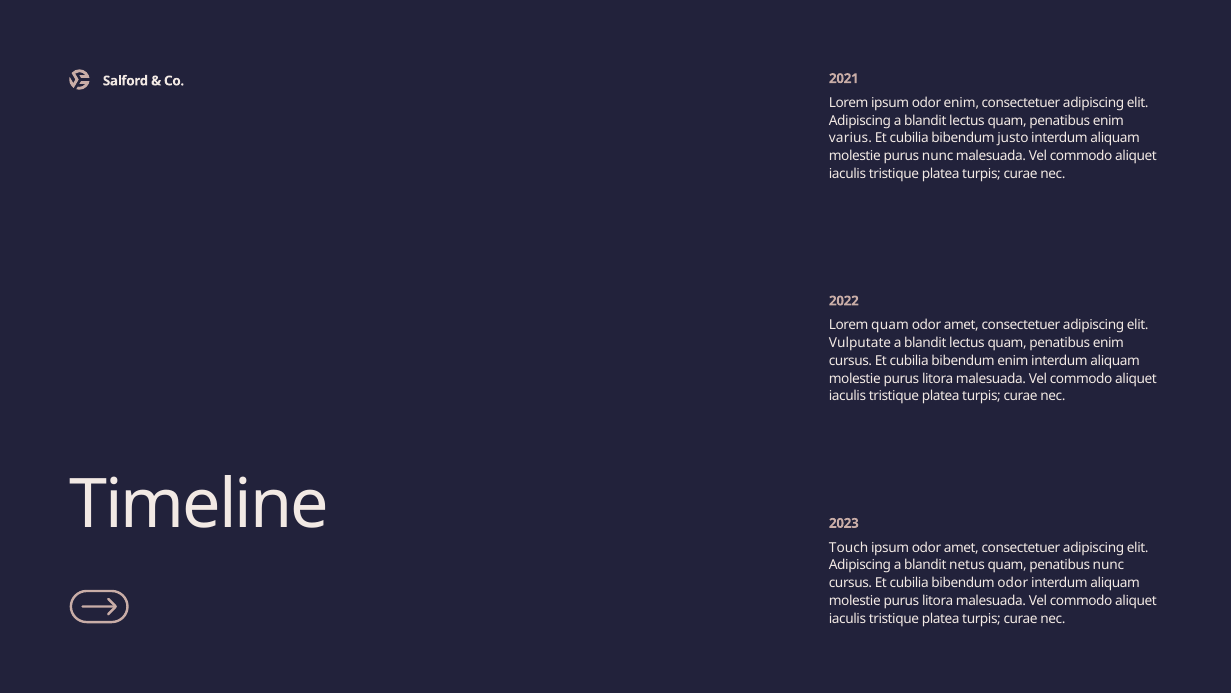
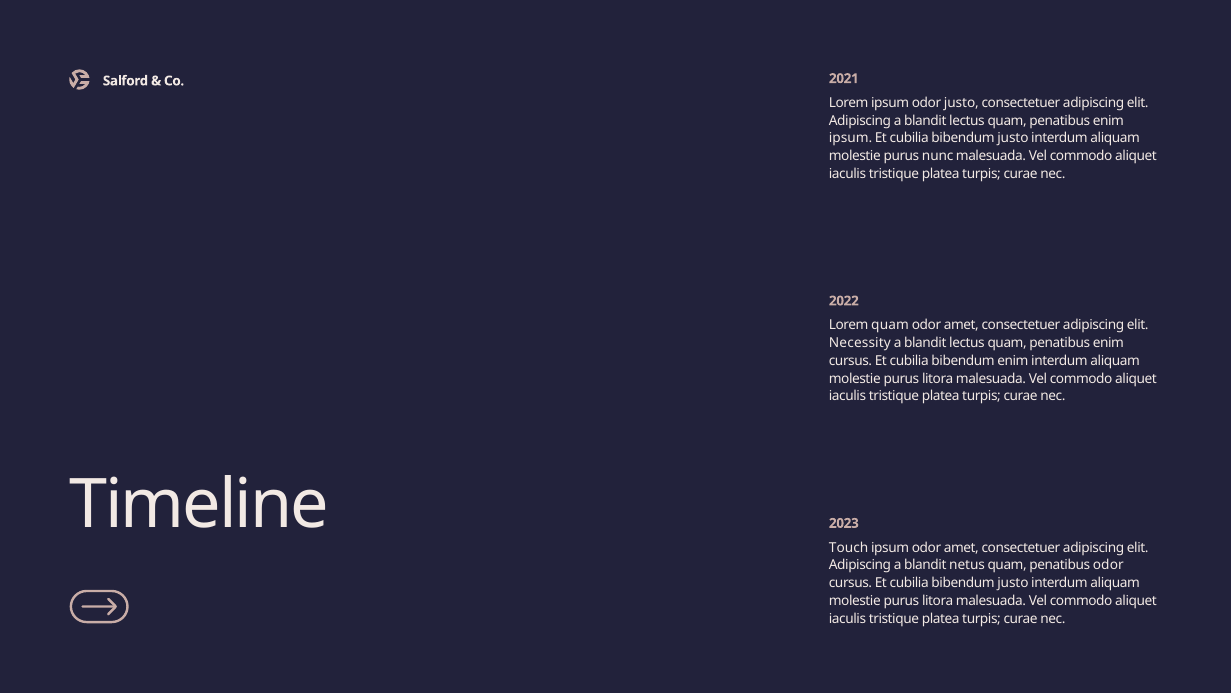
odor enim: enim -> justo
varius at (850, 138): varius -> ipsum
Vulputate: Vulputate -> Necessity
penatibus nunc: nunc -> odor
odor at (1013, 583): odor -> justo
